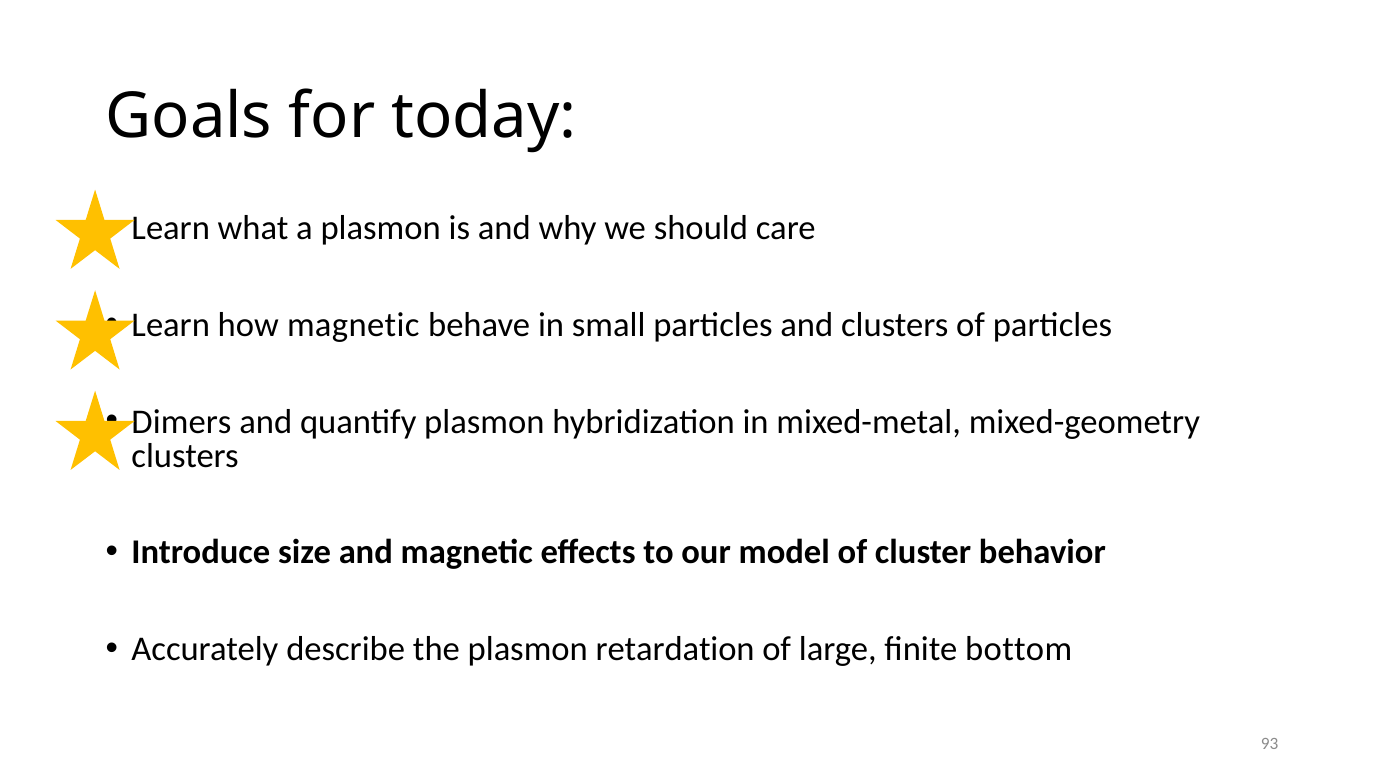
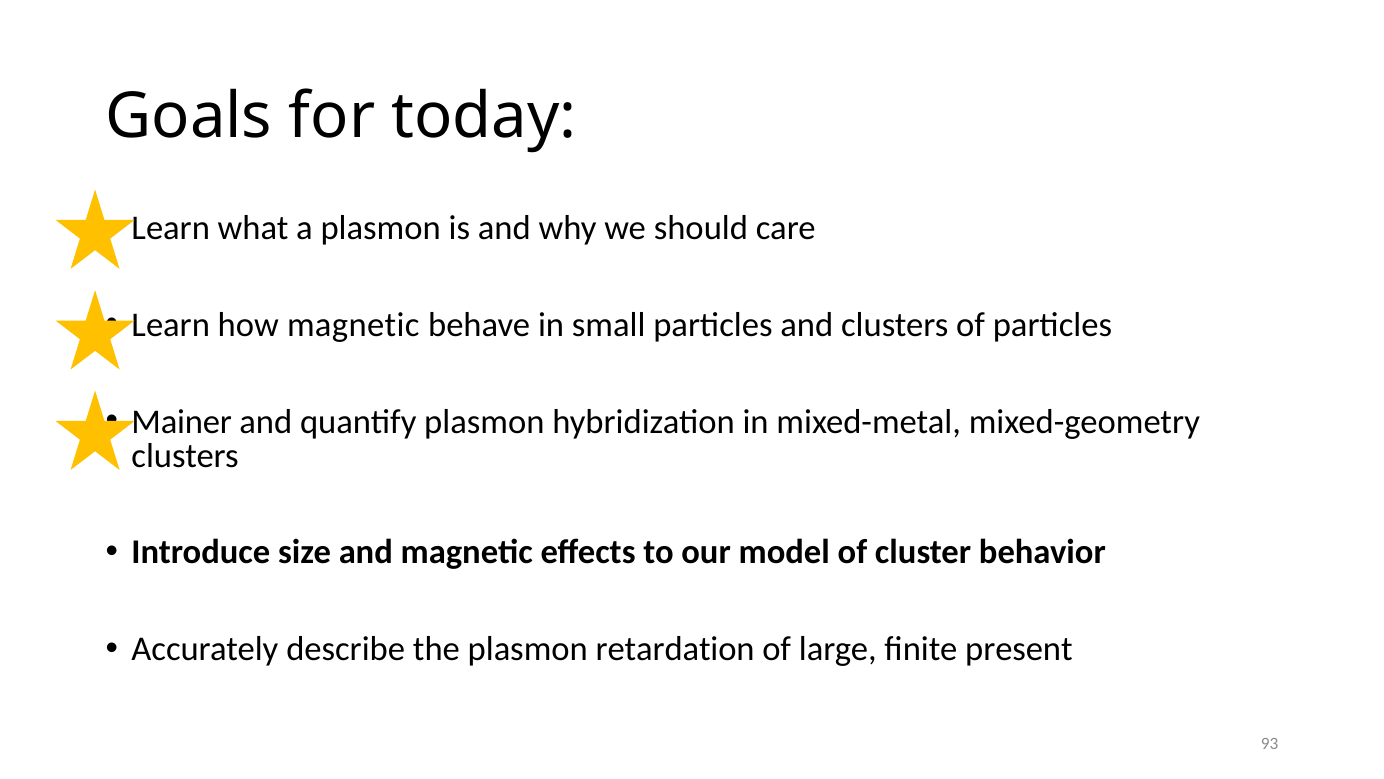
Dimers: Dimers -> Mainer
bottom: bottom -> present
